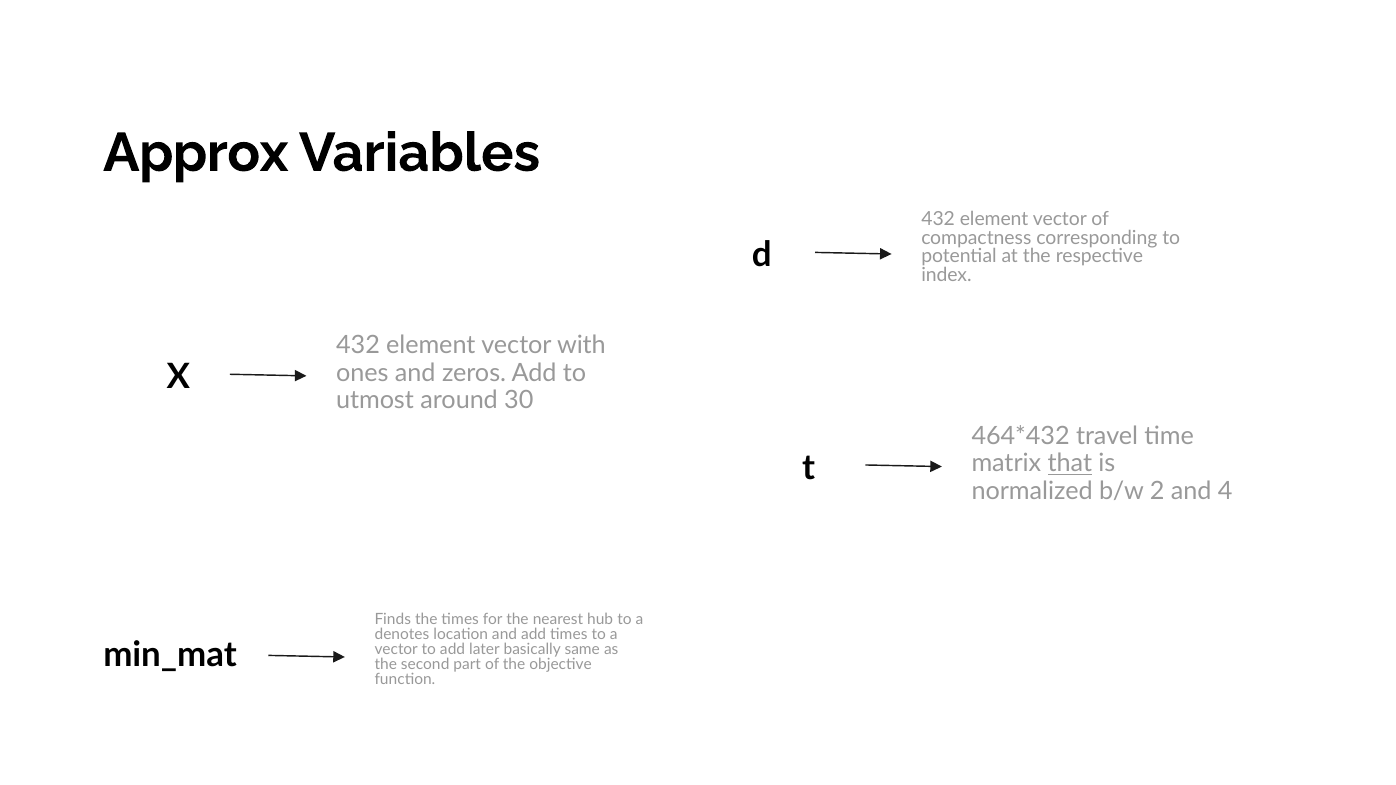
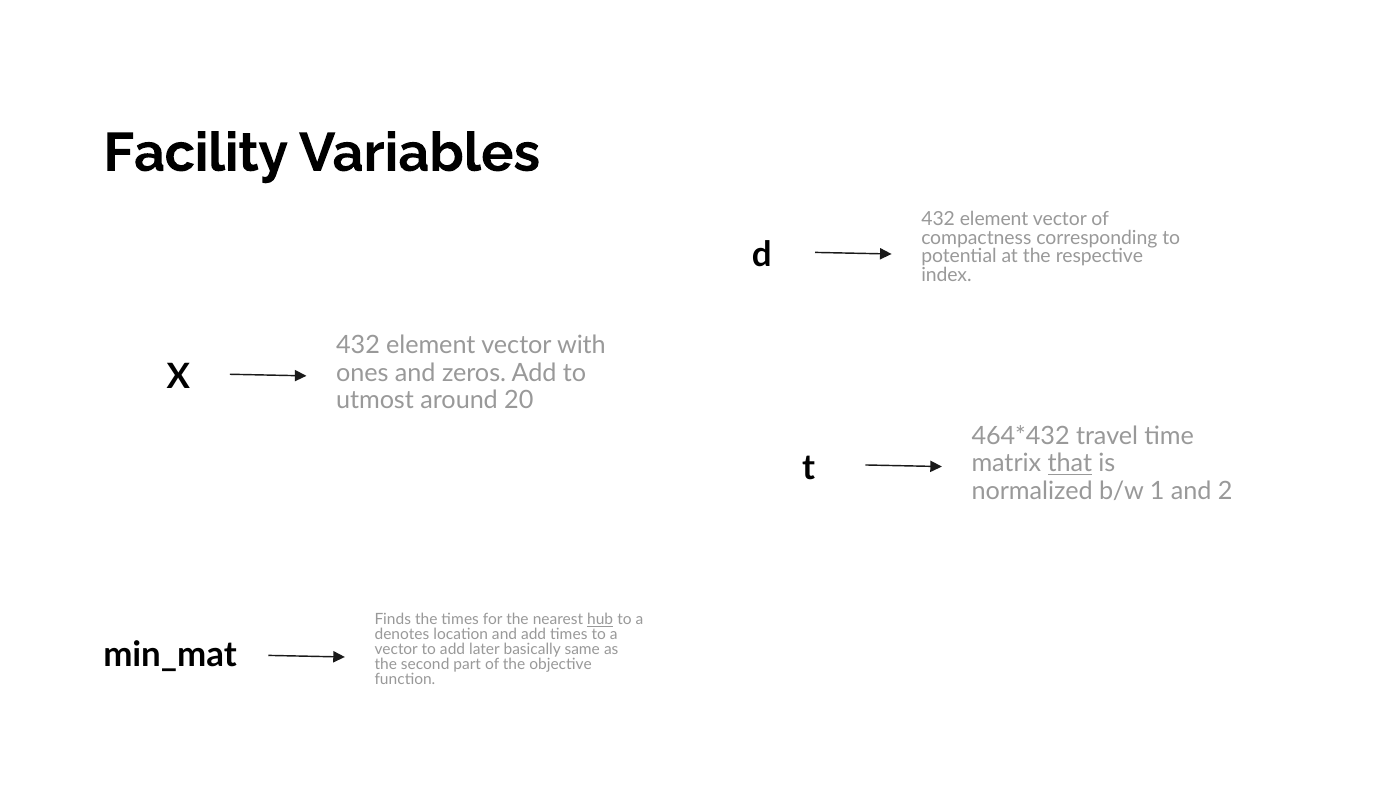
Approx: Approx -> Facility
30: 30 -> 20
2: 2 -> 1
4: 4 -> 2
hub underline: none -> present
